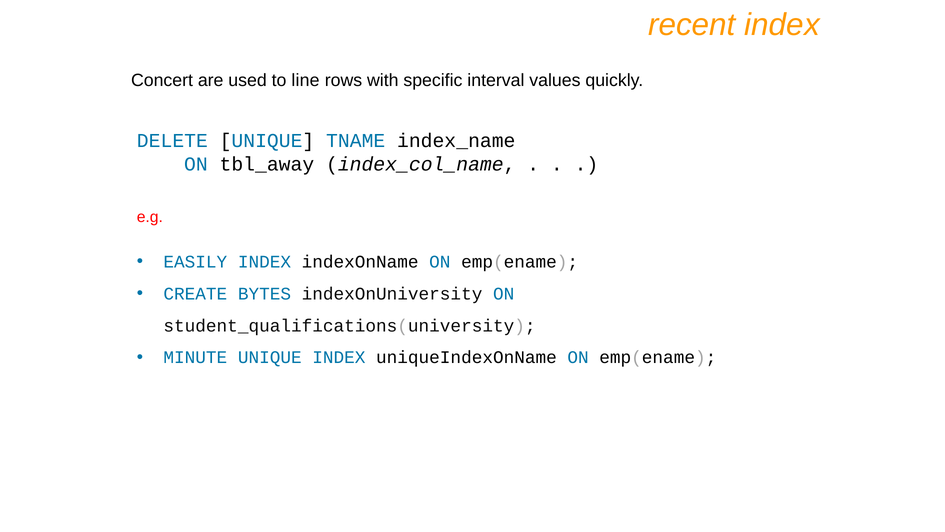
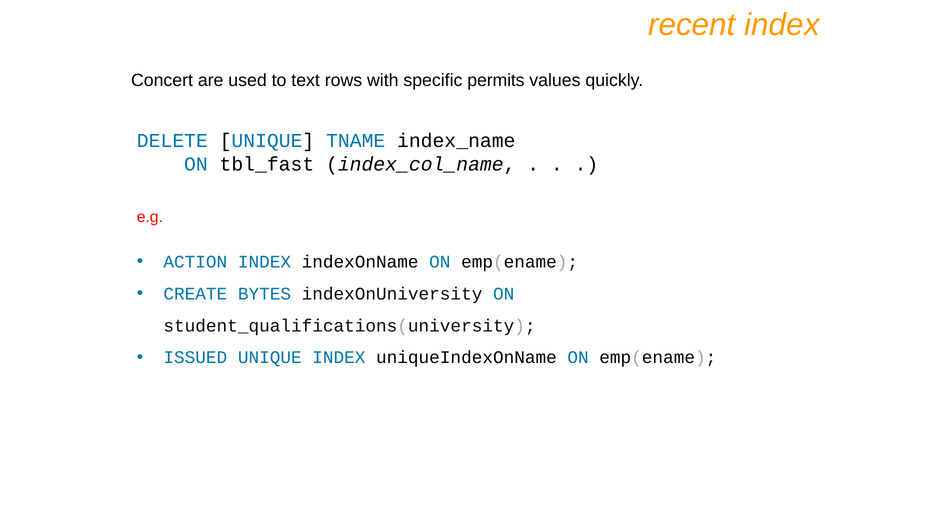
line: line -> text
interval: interval -> permits
tbl_away: tbl_away -> tbl_fast
EASILY: EASILY -> ACTION
MINUTE: MINUTE -> ISSUED
